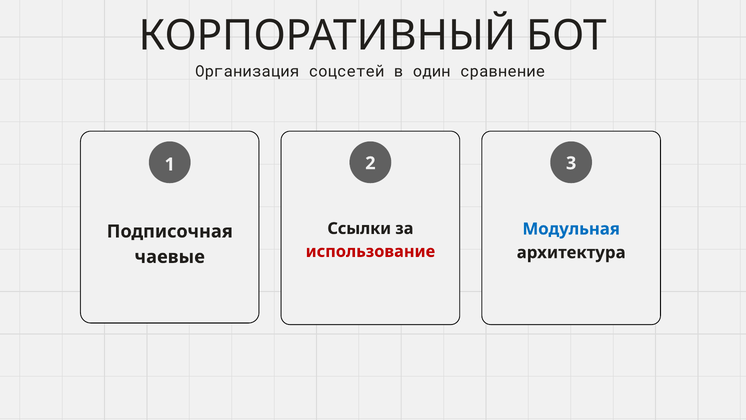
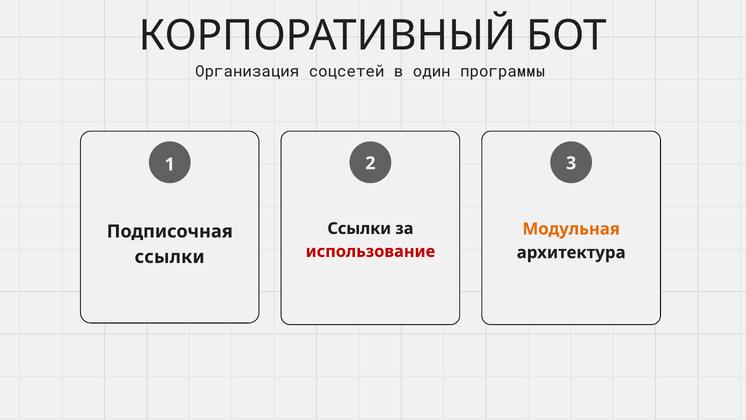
сравнение: сравнение -> программы
Модульная colour: blue -> orange
чаевые at (170, 257): чаевые -> ссылки
